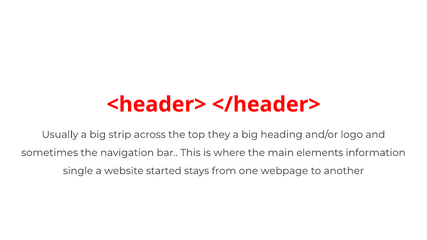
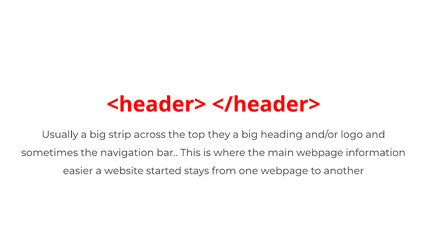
main elements: elements -> webpage
single: single -> easier
